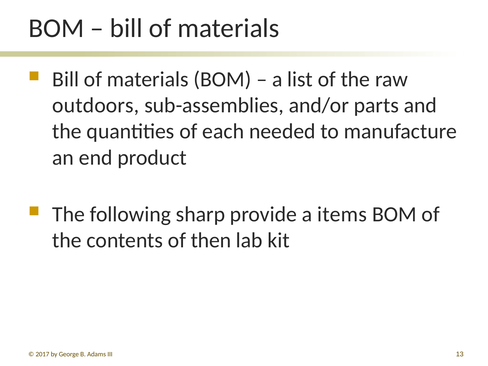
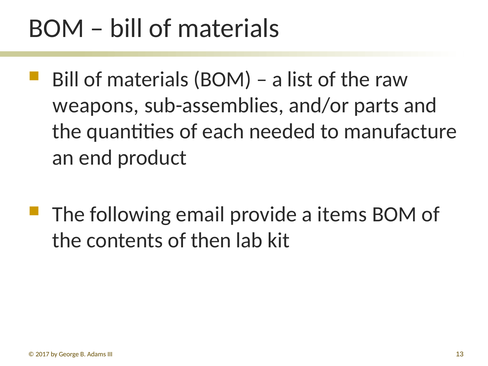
outdoors: outdoors -> weapons
sharp: sharp -> email
